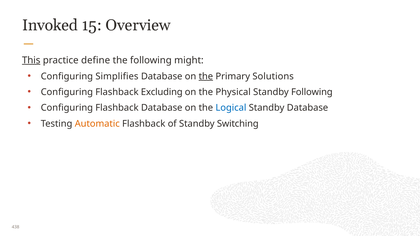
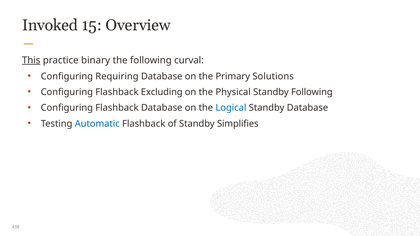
define: define -> binary
might: might -> curval
Simplifies: Simplifies -> Requiring
the at (206, 76) underline: present -> none
Automatic colour: orange -> blue
Switching: Switching -> Simplifies
